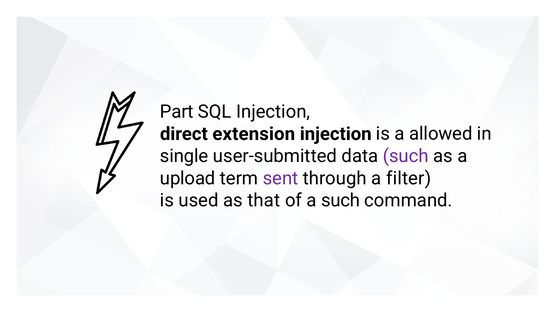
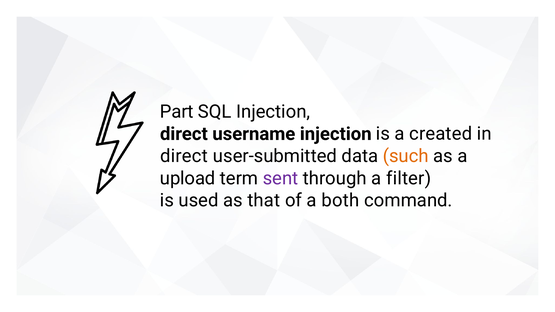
extension: extension -> username
allowed: allowed -> created
single at (184, 156): single -> direct
such at (406, 156) colour: purple -> orange
a such: such -> both
